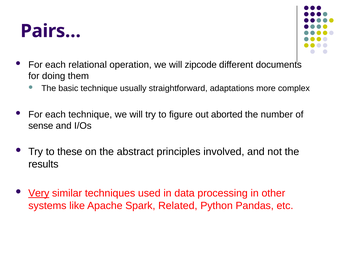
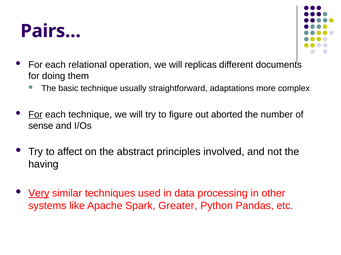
zipcode: zipcode -> replicas
For at (35, 115) underline: none -> present
these: these -> affect
results: results -> having
Related: Related -> Greater
